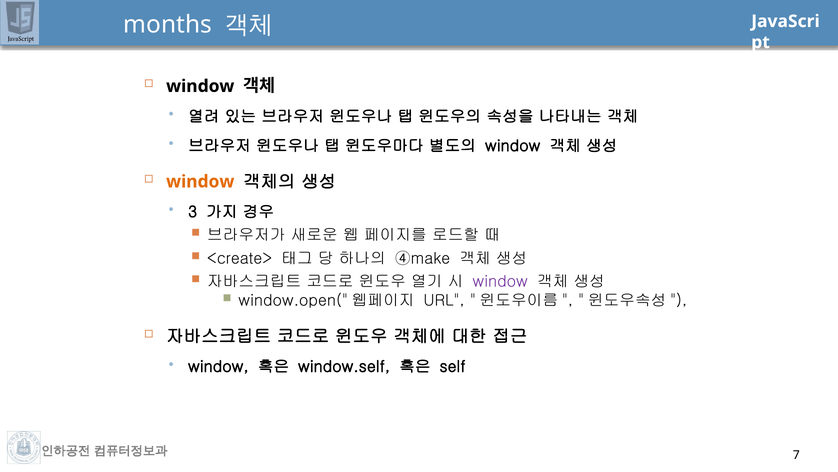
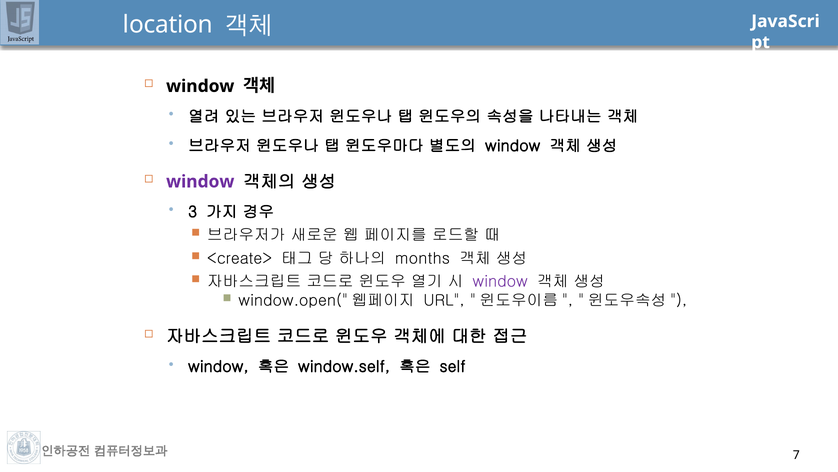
months: months -> location
window at (200, 181) colour: orange -> purple
④make: ④make -> months
